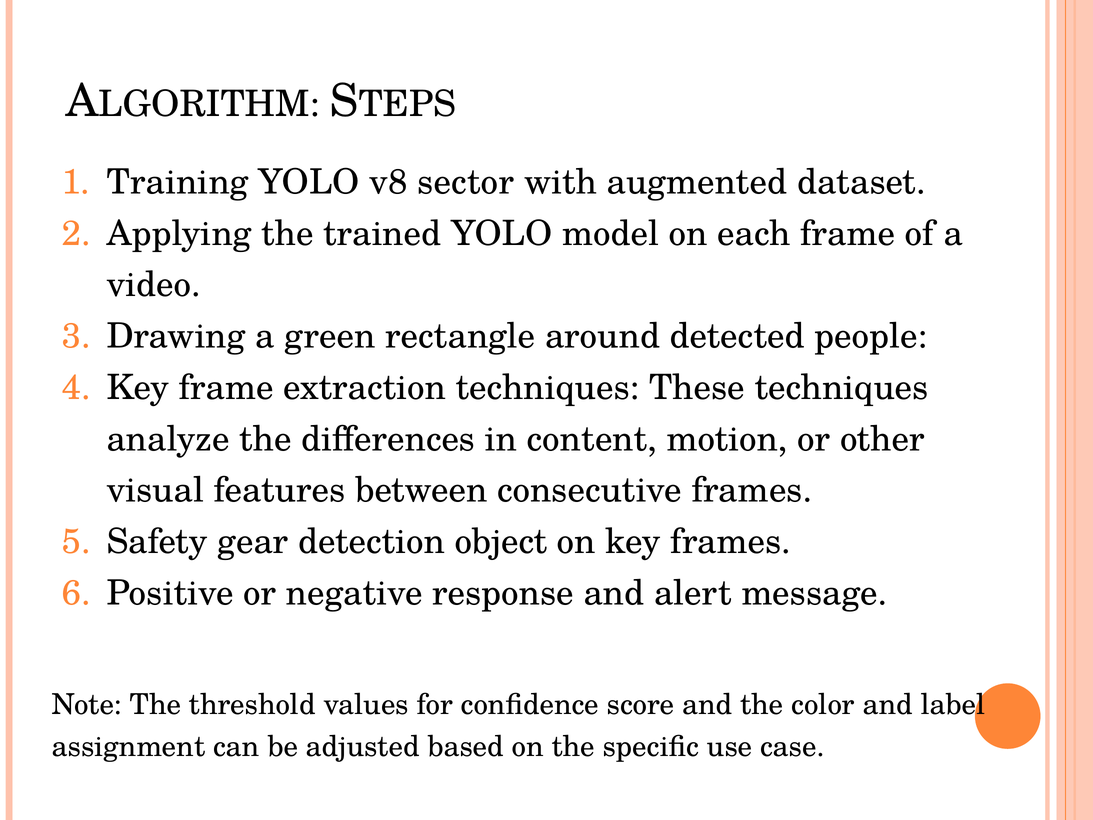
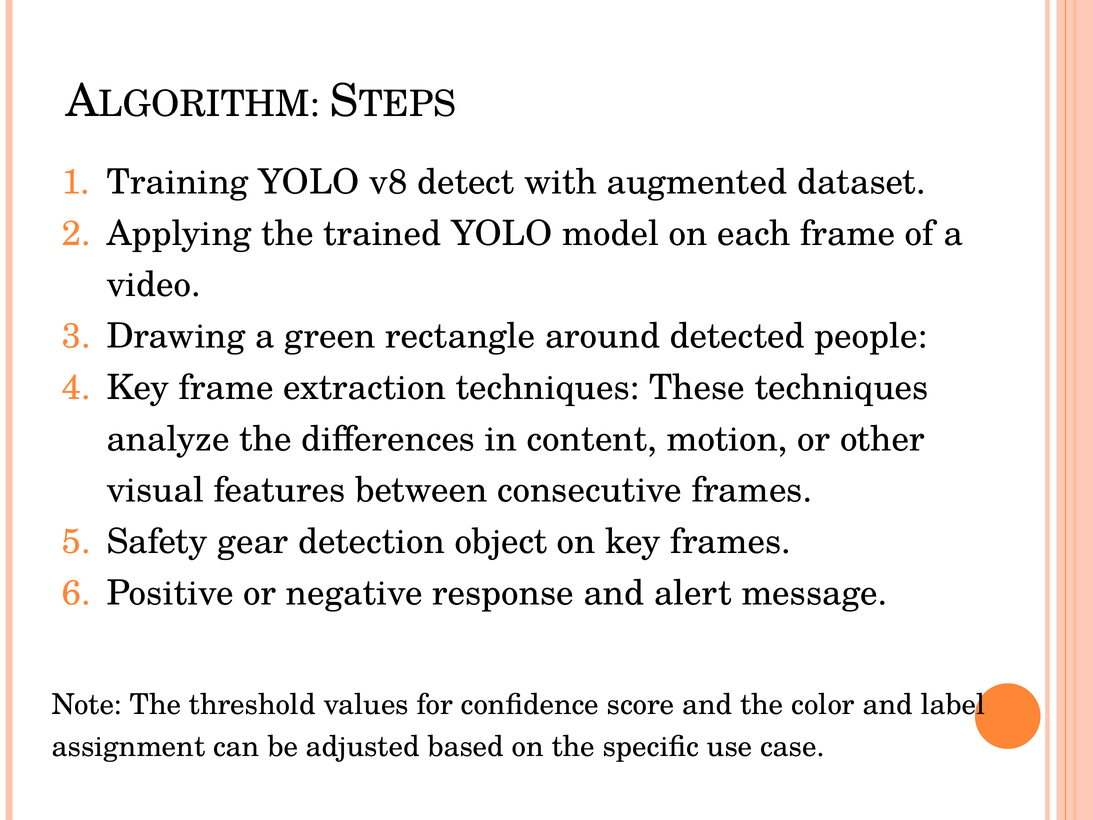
sector: sector -> detect
